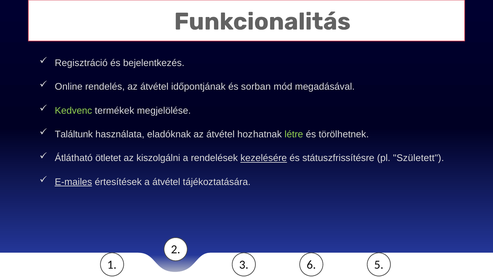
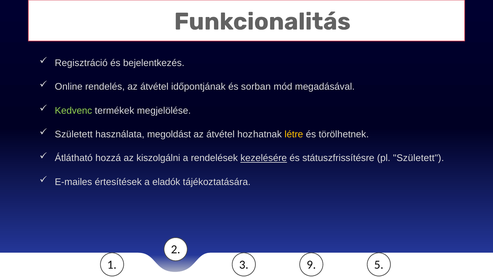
Találtunk at (74, 135): Találtunk -> Született
eladóknak: eladóknak -> megoldást
létre colour: light green -> yellow
ötletet: ötletet -> hozzá
E-mailes underline: present -> none
a átvétel: átvétel -> eladók
6: 6 -> 9
